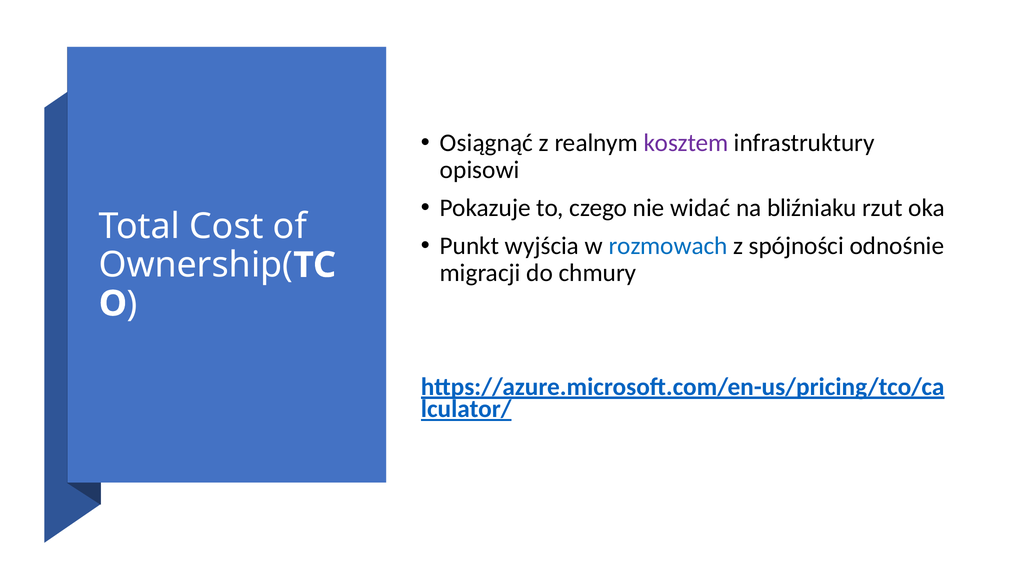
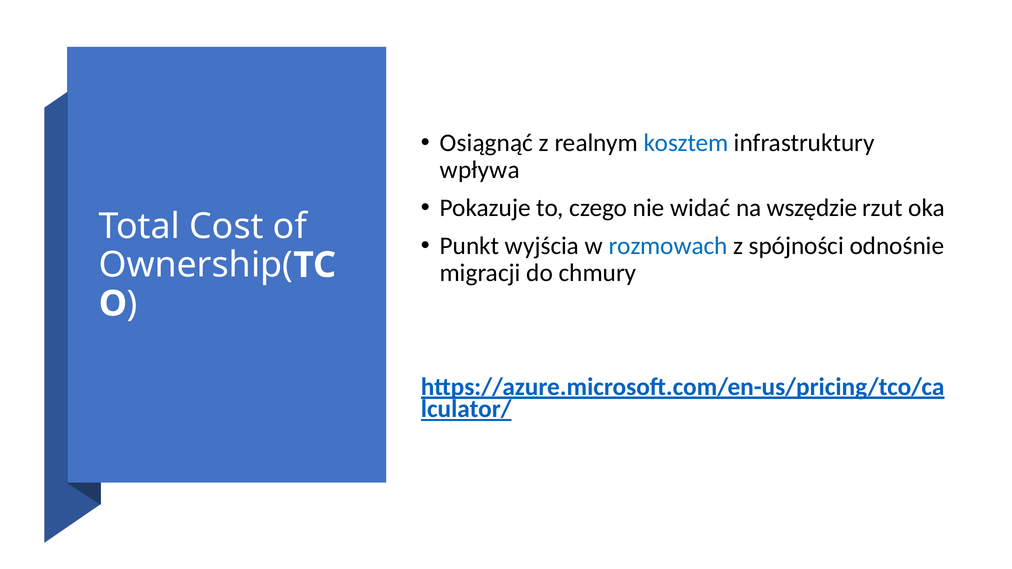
kosztem colour: purple -> blue
opisowi: opisowi -> wpływa
bliźniaku: bliźniaku -> wszędzie
